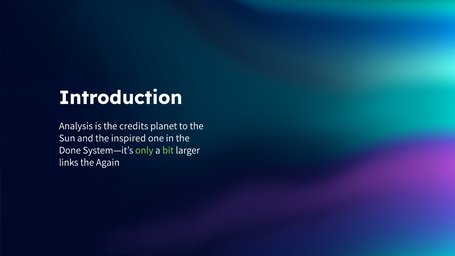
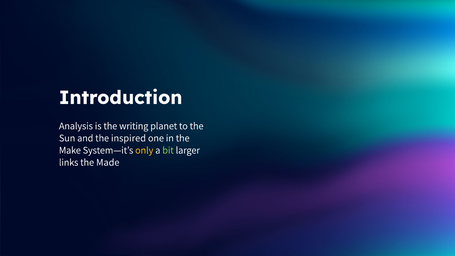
credits: credits -> writing
Done: Done -> Make
only colour: light green -> yellow
Again: Again -> Made
